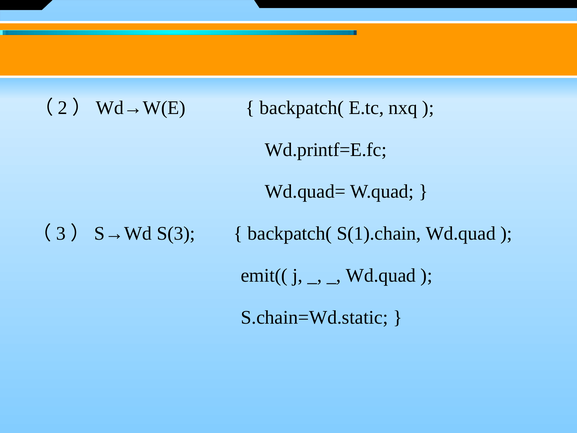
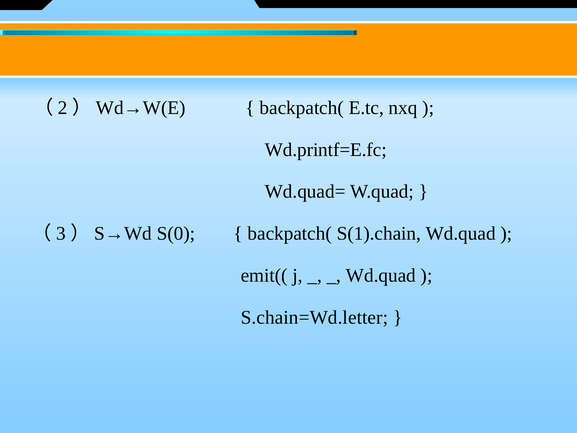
S(3: S(3 -> S(0
S.chain=Wd.static: S.chain=Wd.static -> S.chain=Wd.letter
